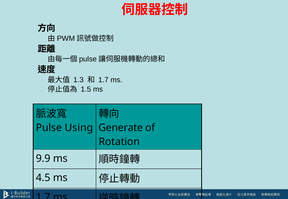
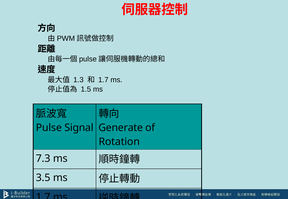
Using: Using -> Signal
9.9: 9.9 -> 7.3
4.5: 4.5 -> 3.5
